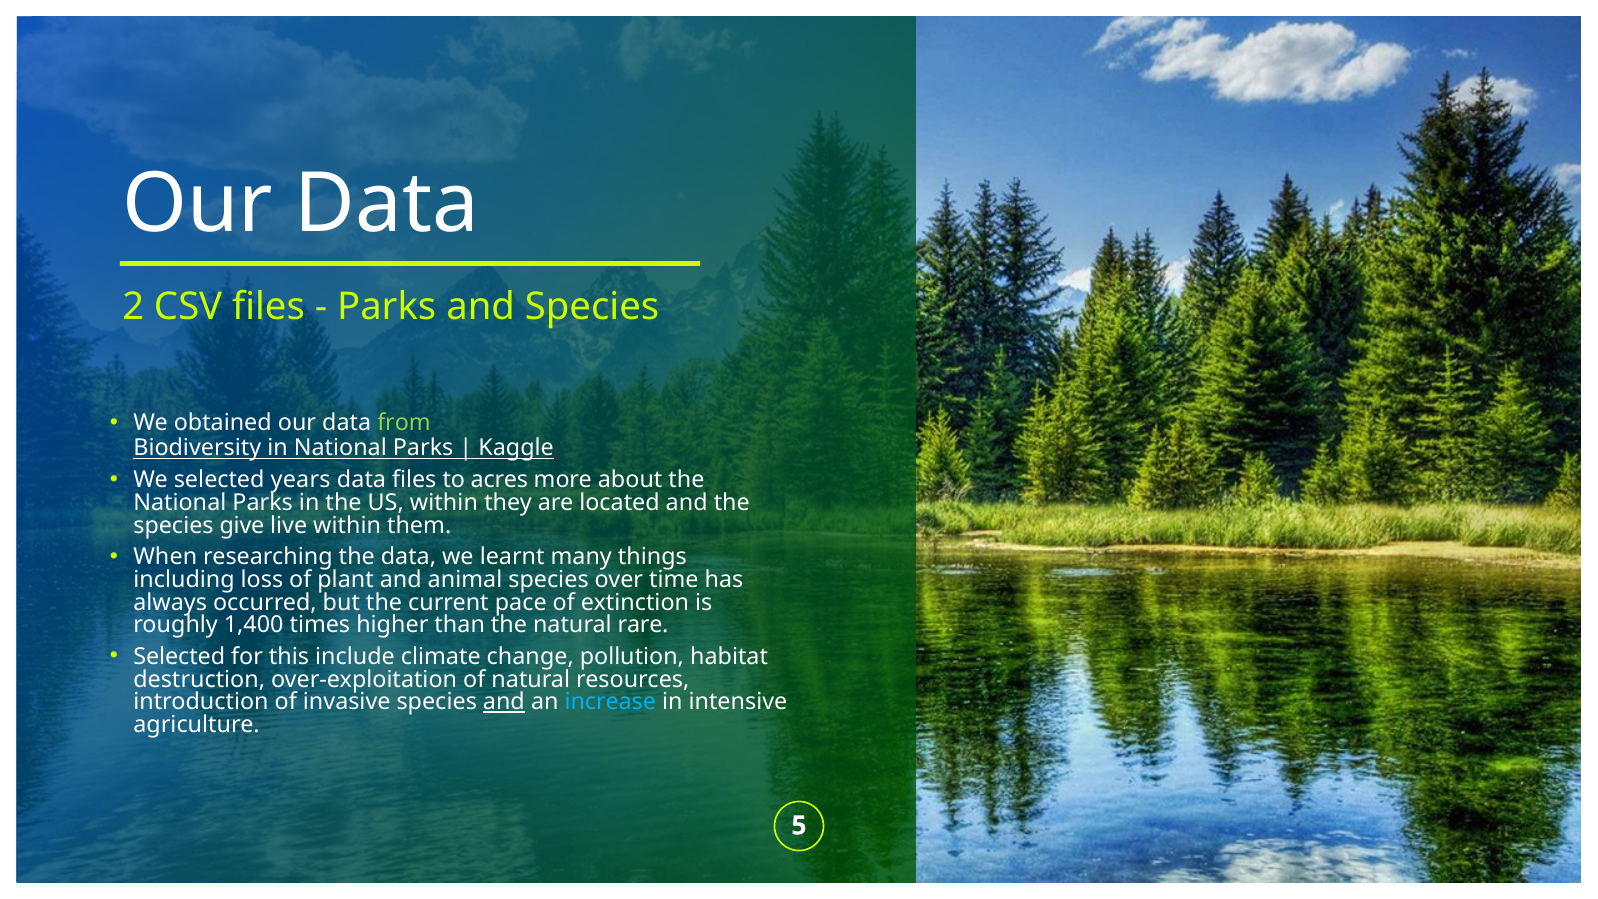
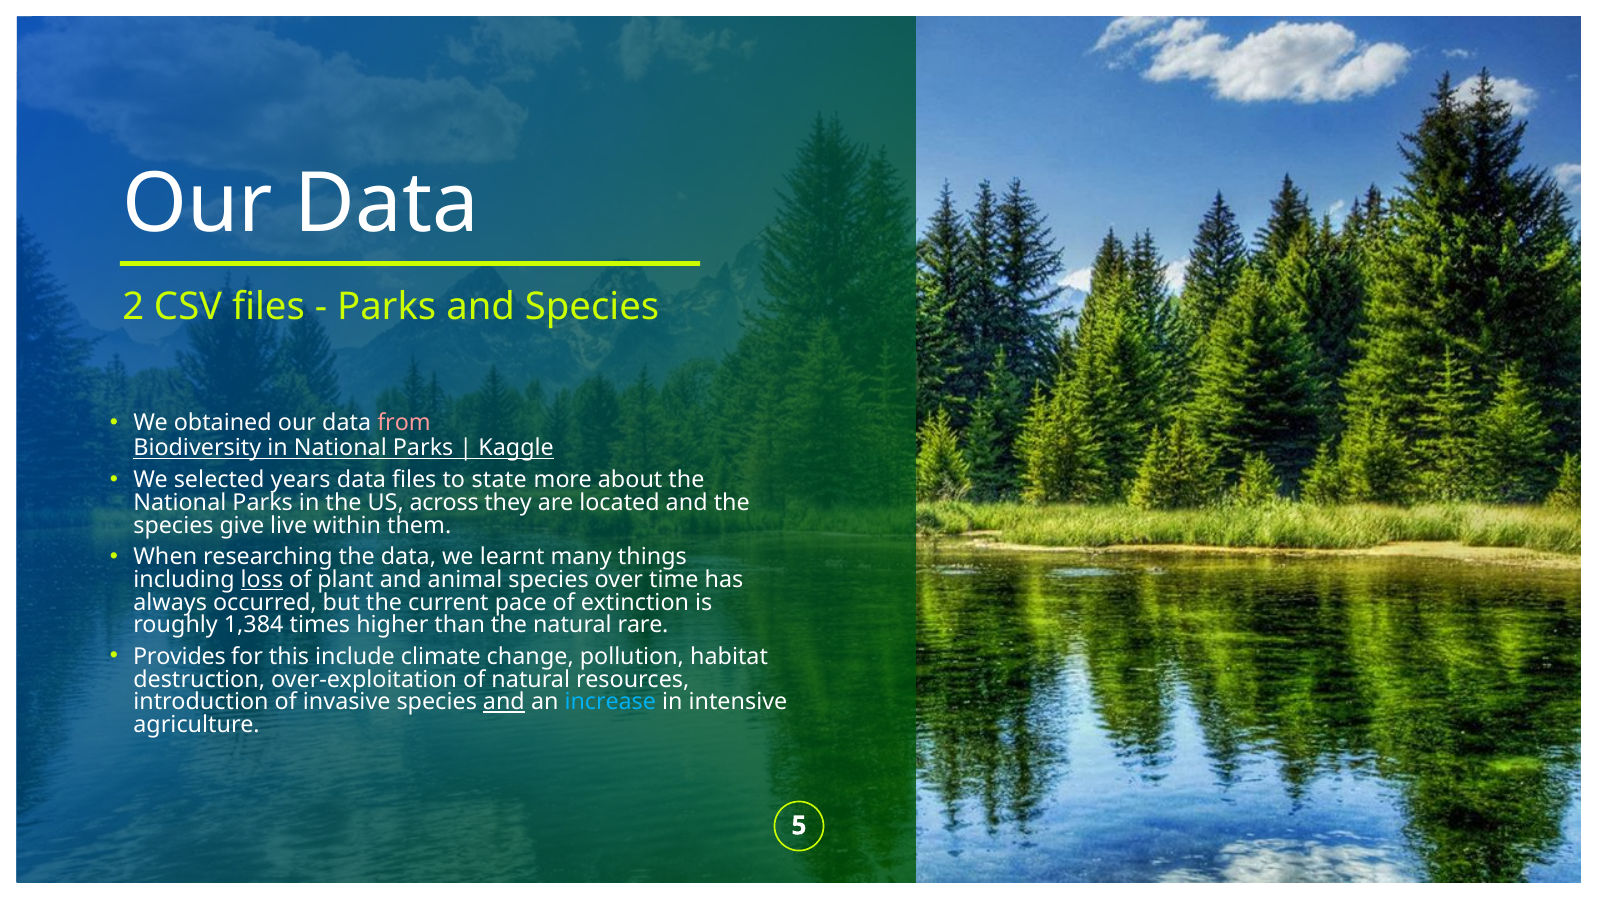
from colour: light green -> pink
acres: acres -> state
US within: within -> across
loss underline: none -> present
1,400: 1,400 -> 1,384
Selected at (179, 657): Selected -> Provides
